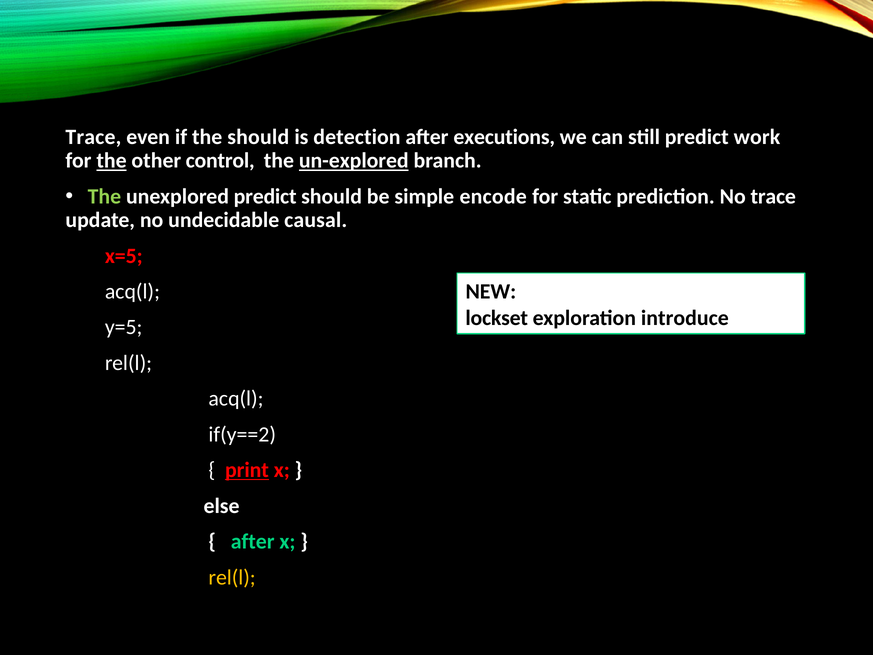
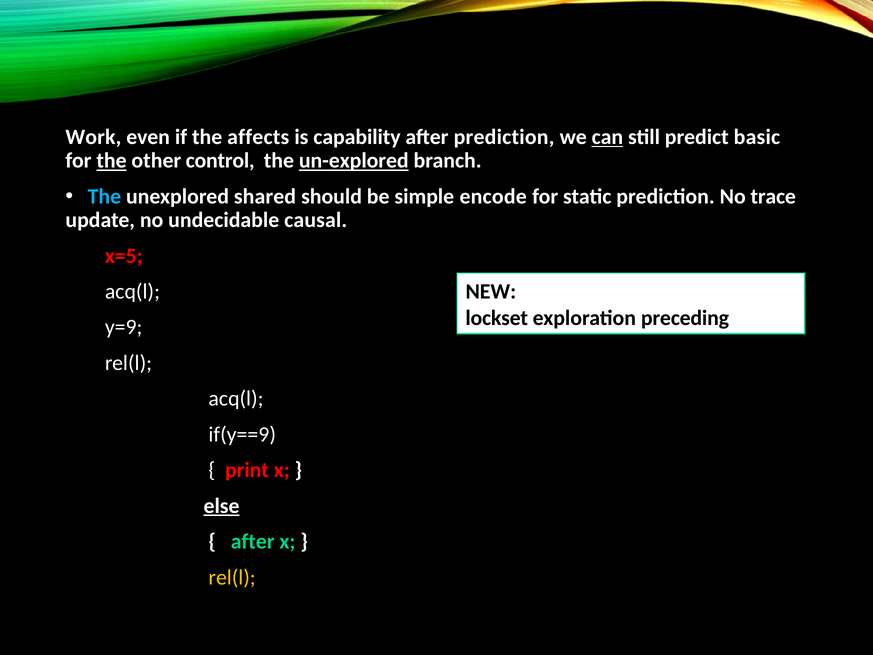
Trace at (93, 137): Trace -> Work
the should: should -> affects
detection: detection -> capability
after executions: executions -> prediction
can underline: none -> present
work: work -> basic
The at (104, 196) colour: light green -> light blue
unexplored predict: predict -> shared
introduce: introduce -> preceding
y=5: y=5 -> y=9
if(y==2: if(y==2 -> if(y==9
print underline: present -> none
else underline: none -> present
